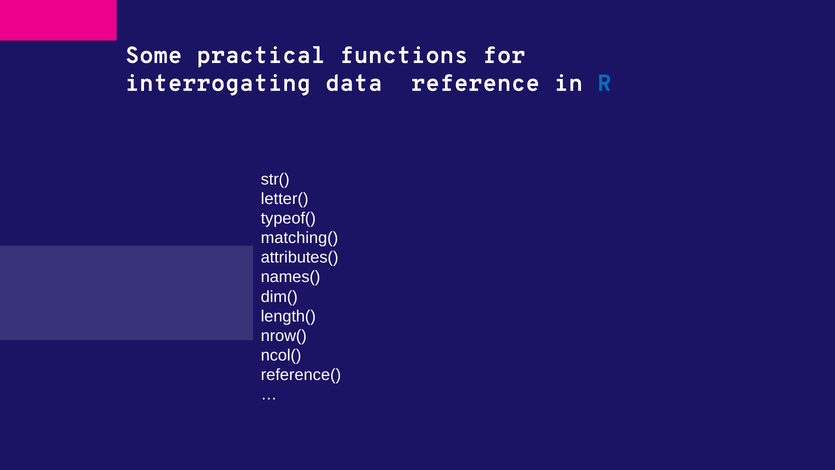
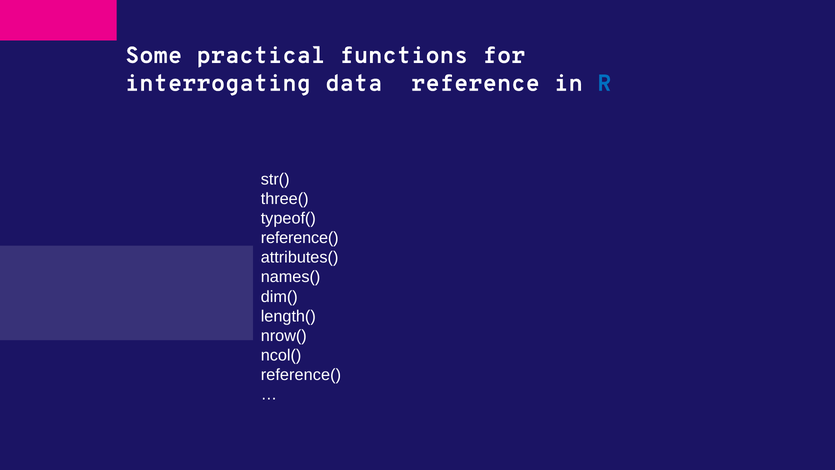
letter(: letter( -> three(
matching( at (300, 238): matching( -> reference(
